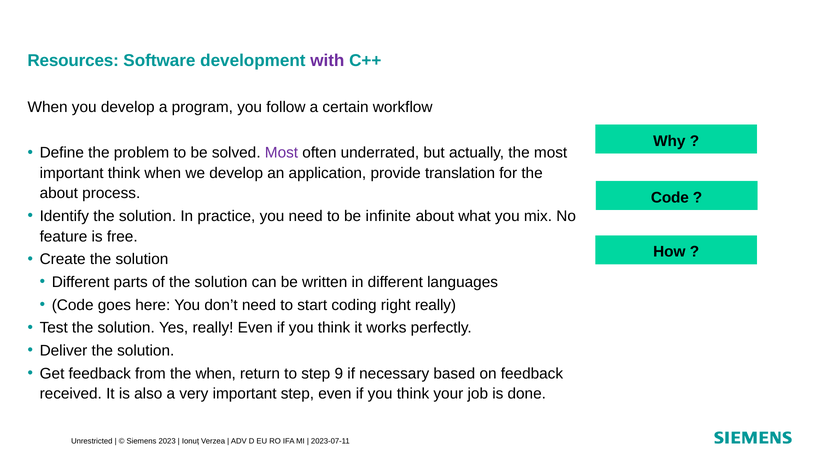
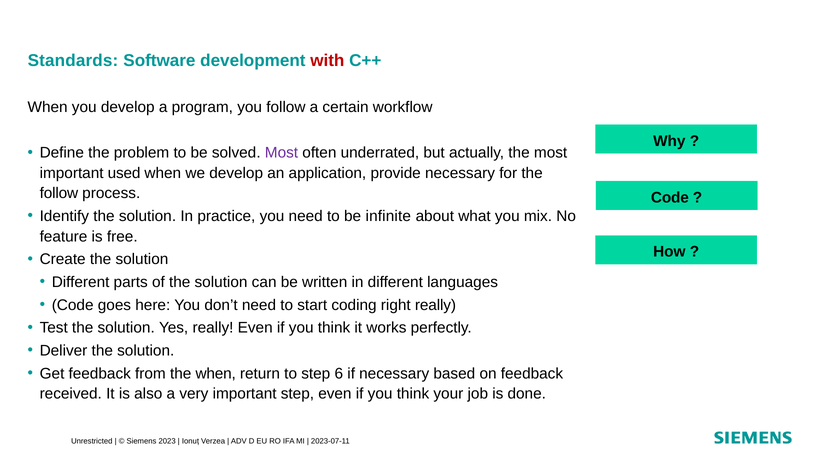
Resources: Resources -> Standards
with colour: purple -> red
important think: think -> used
provide translation: translation -> necessary
about at (59, 193): about -> follow
9: 9 -> 6
